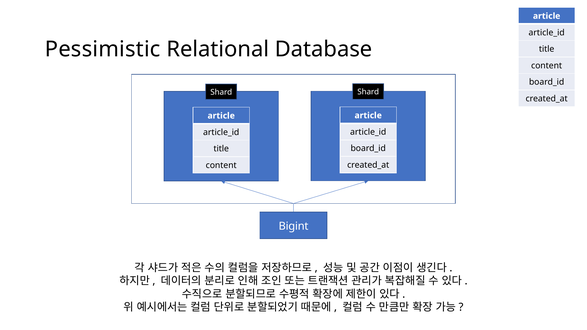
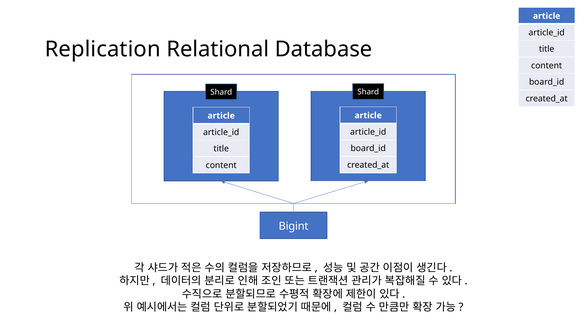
Pessimistic: Pessimistic -> Replication
